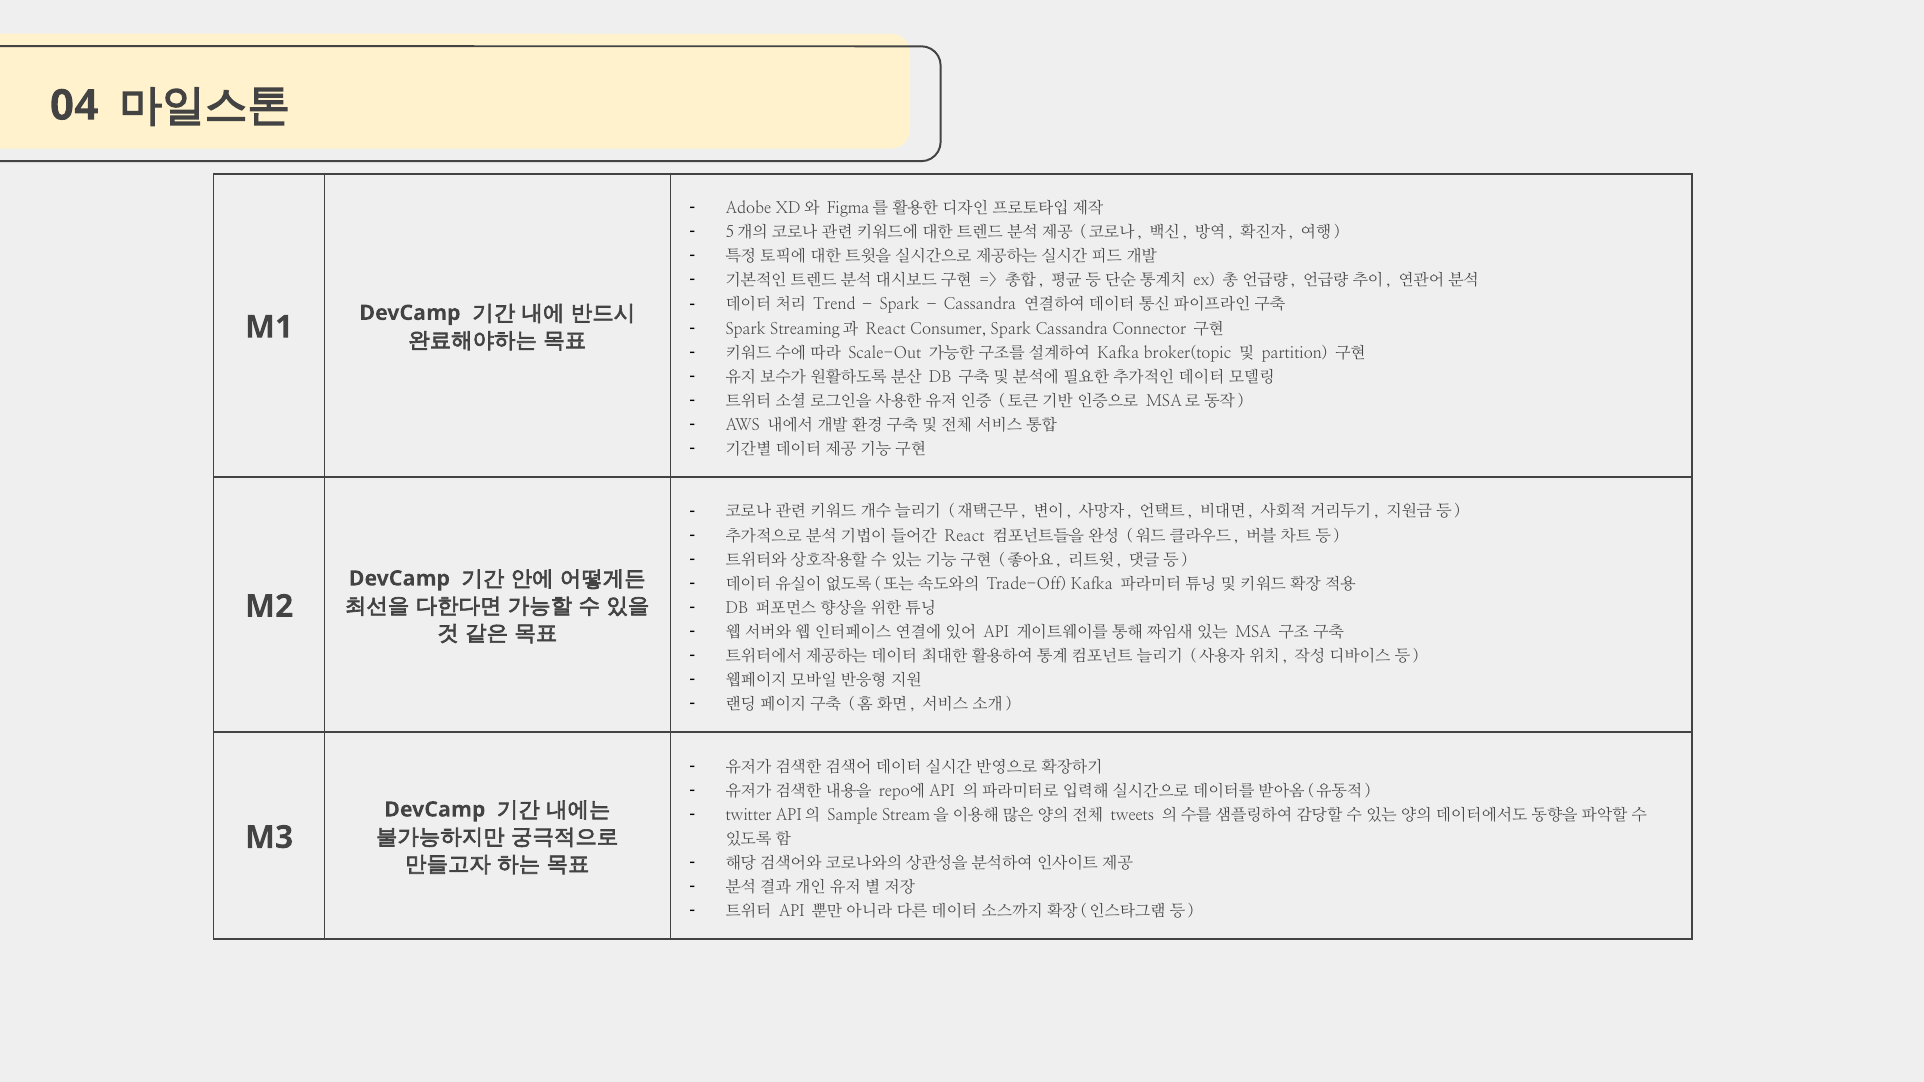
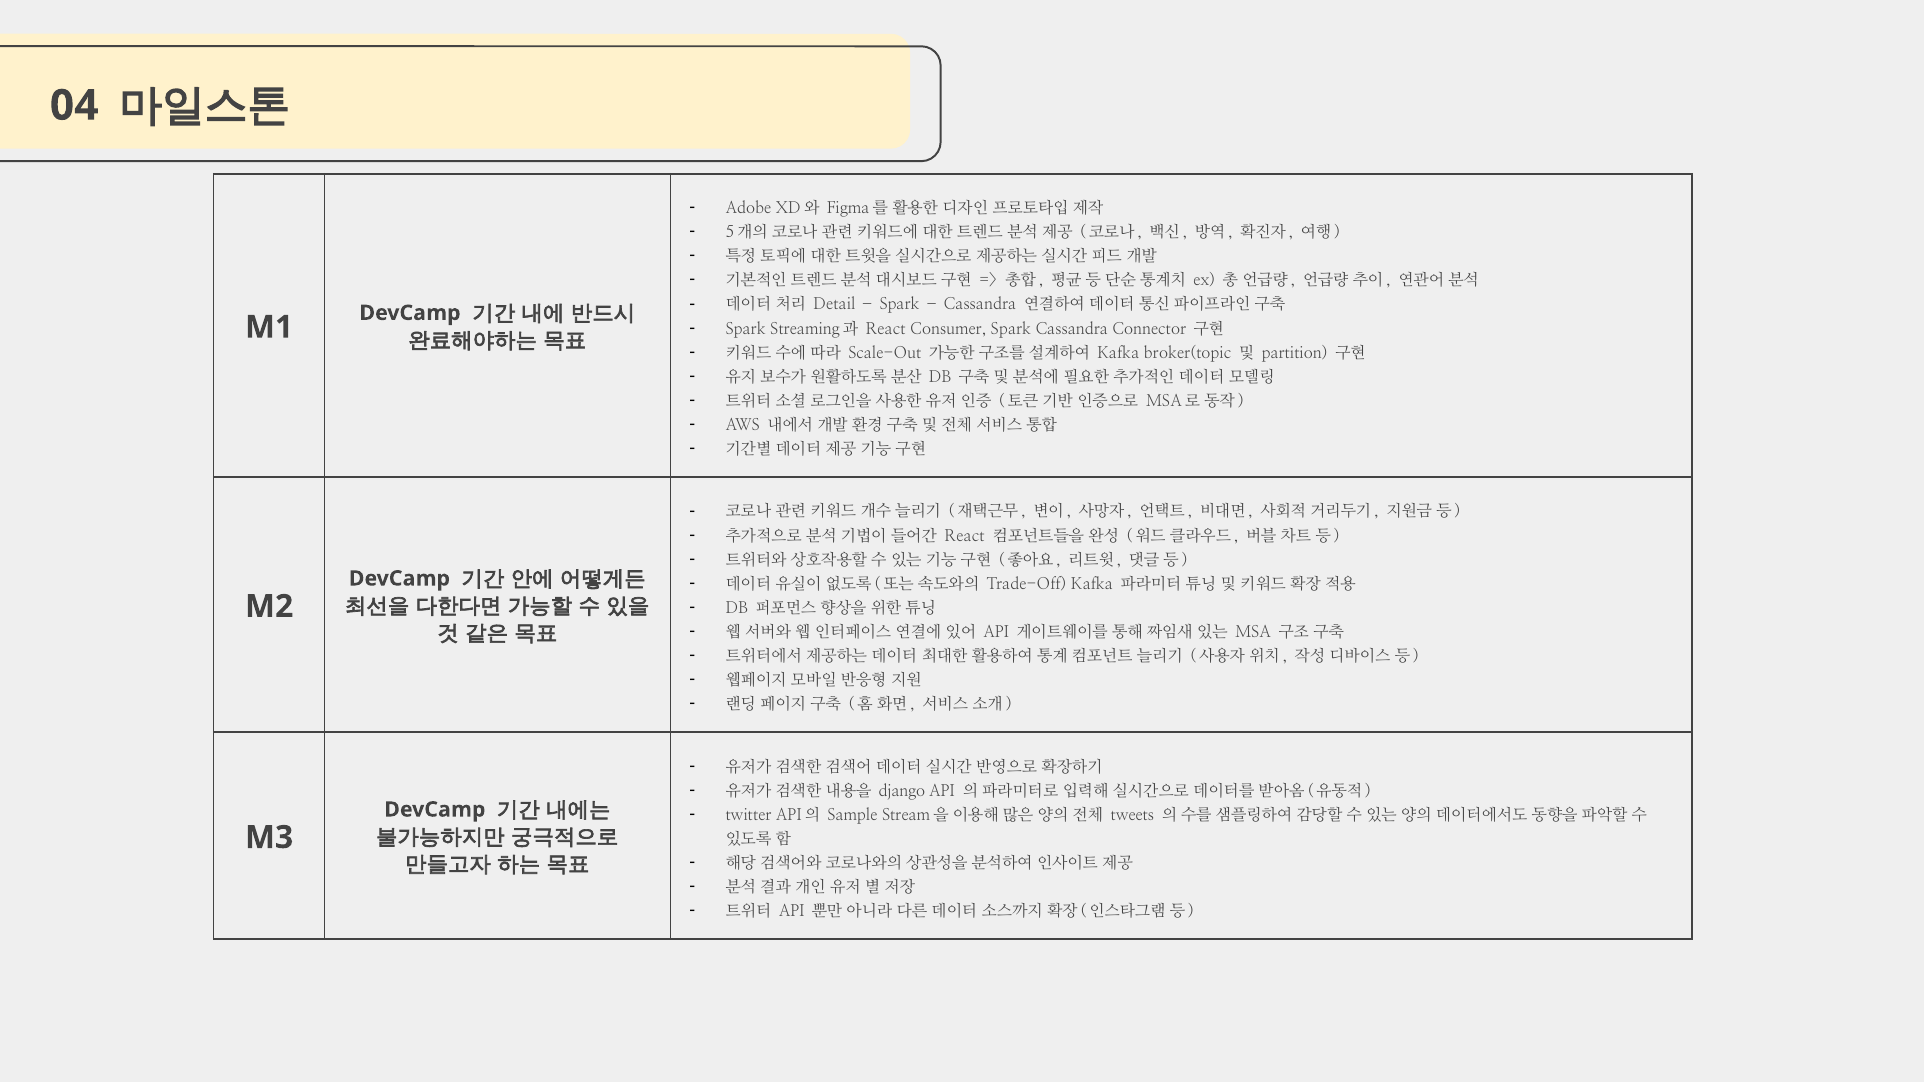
Trend: Trend -> Detail
repo에: repo에 -> django
